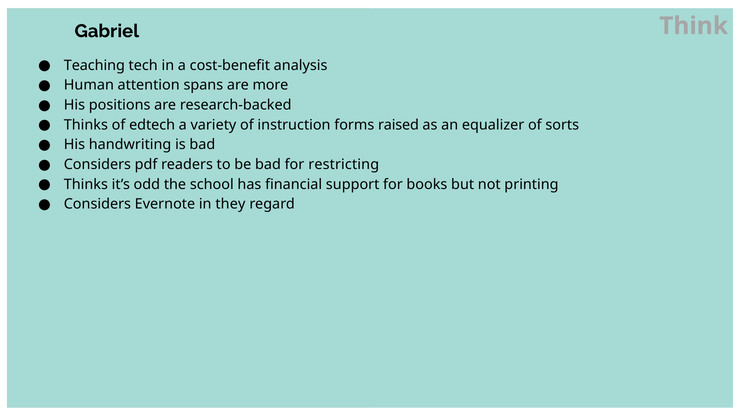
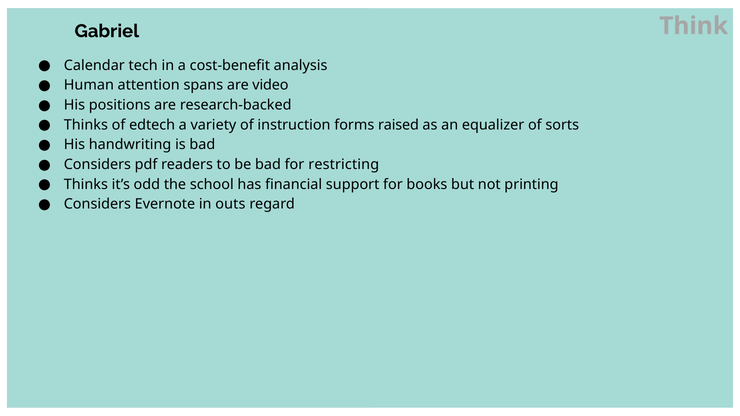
Teaching: Teaching -> Calendar
more: more -> video
they: they -> outs
